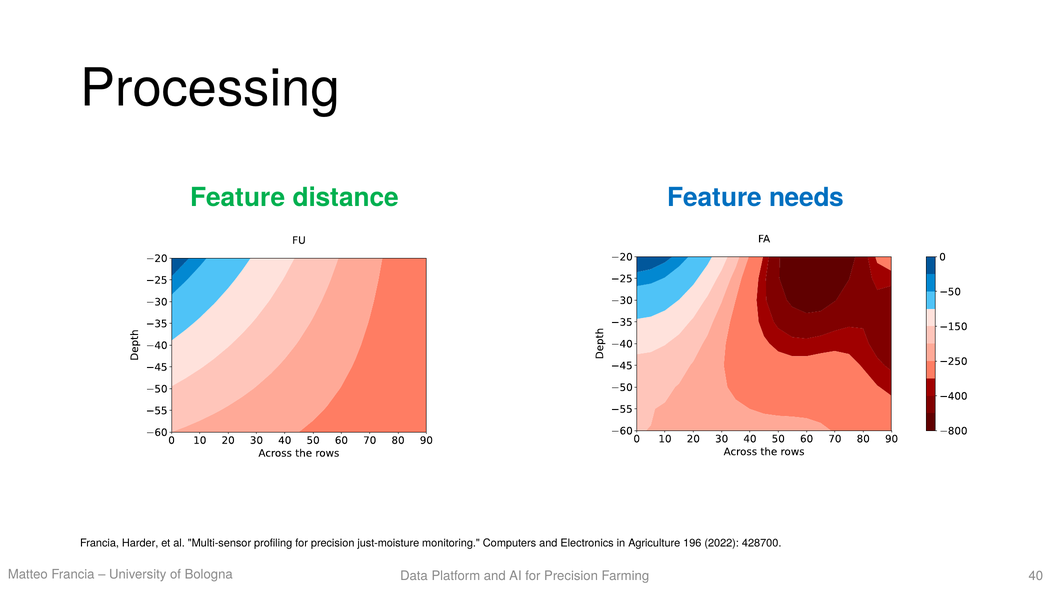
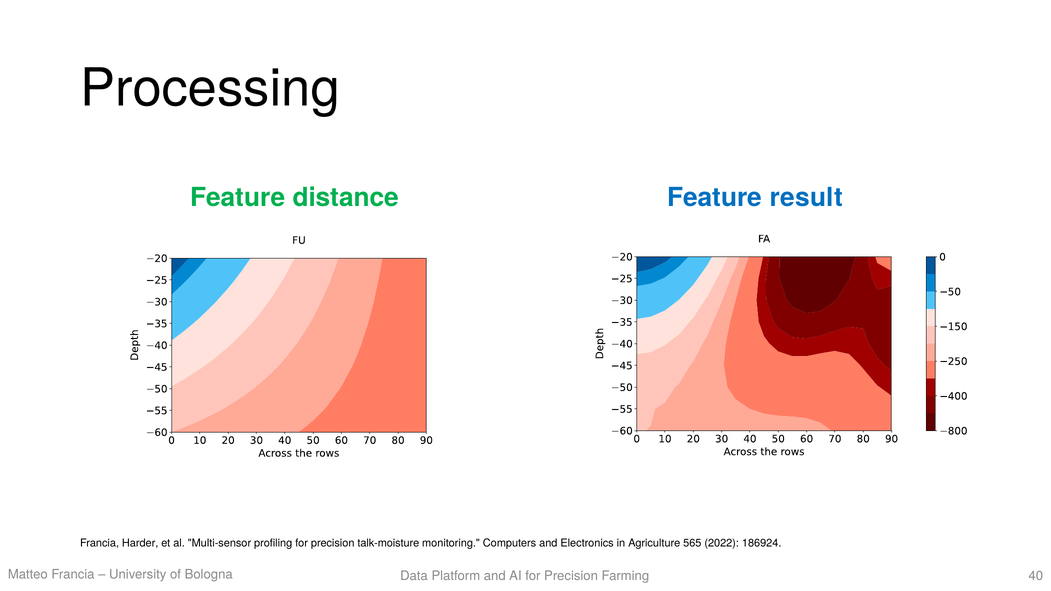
needs: needs -> result
just-moisture: just-moisture -> talk-moisture
196: 196 -> 565
428700: 428700 -> 186924
